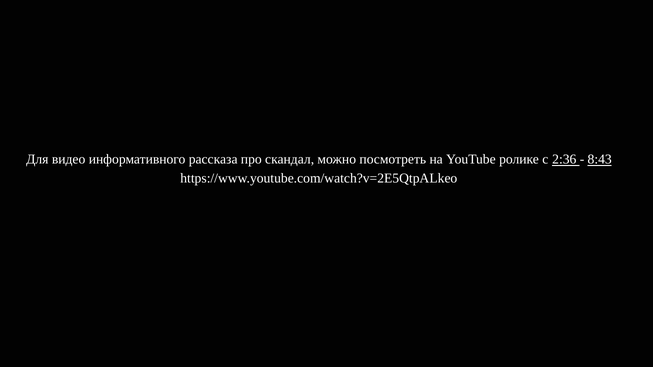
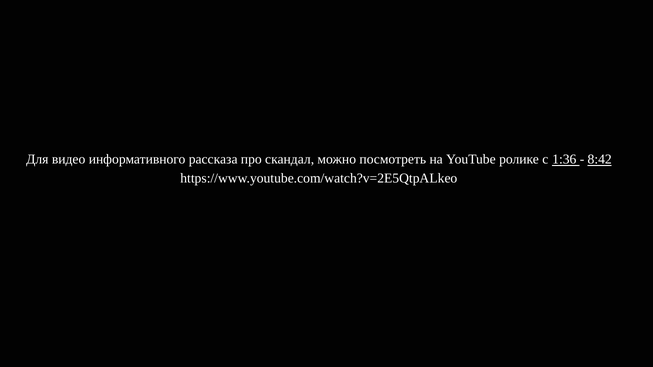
2:36: 2:36 -> 1:36
8:43: 8:43 -> 8:42
